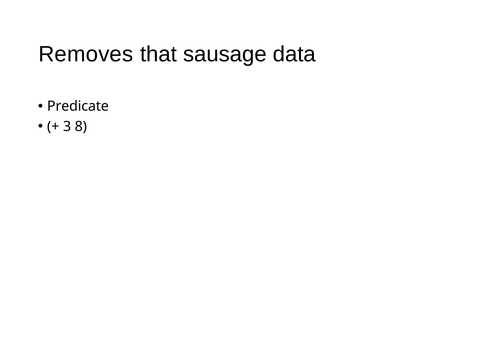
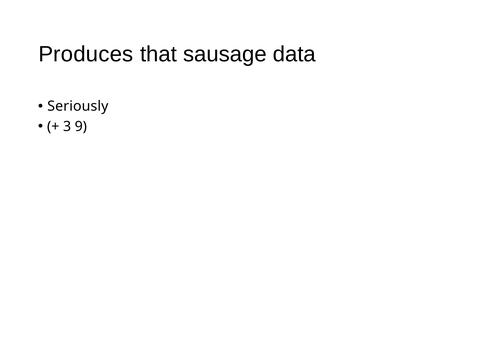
Removes: Removes -> Produces
Predicate: Predicate -> Seriously
8: 8 -> 9
